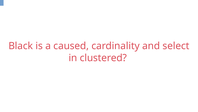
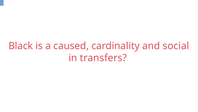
select: select -> social
clustered: clustered -> transfers
